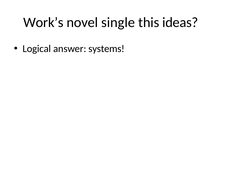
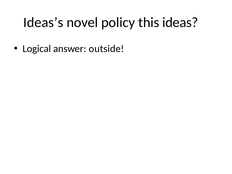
Work’s: Work’s -> Ideas’s
single: single -> policy
systems: systems -> outside
